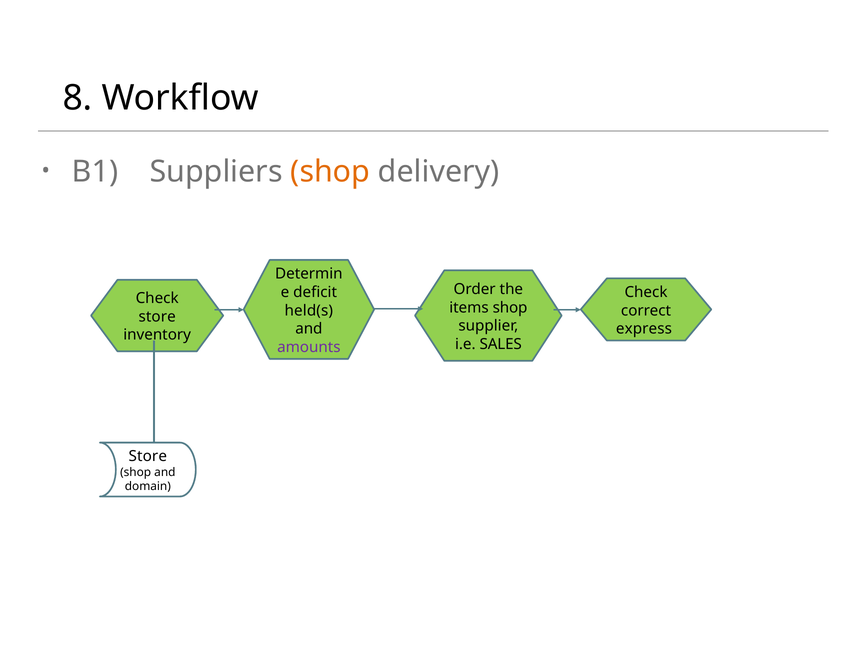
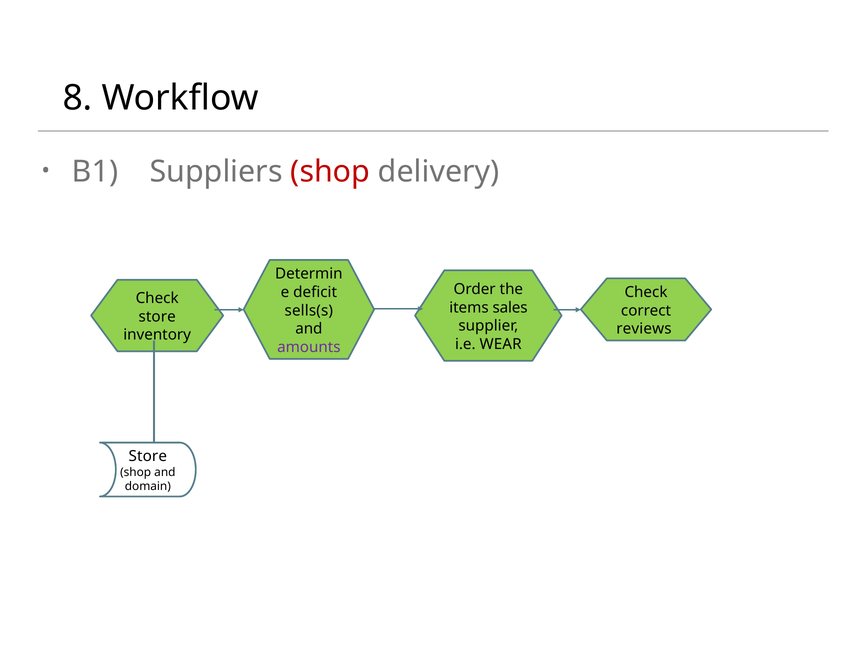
shop at (330, 172) colour: orange -> red
items shop: shop -> sales
held(s: held(s -> sells(s
express: express -> reviews
SALES: SALES -> WEAR
